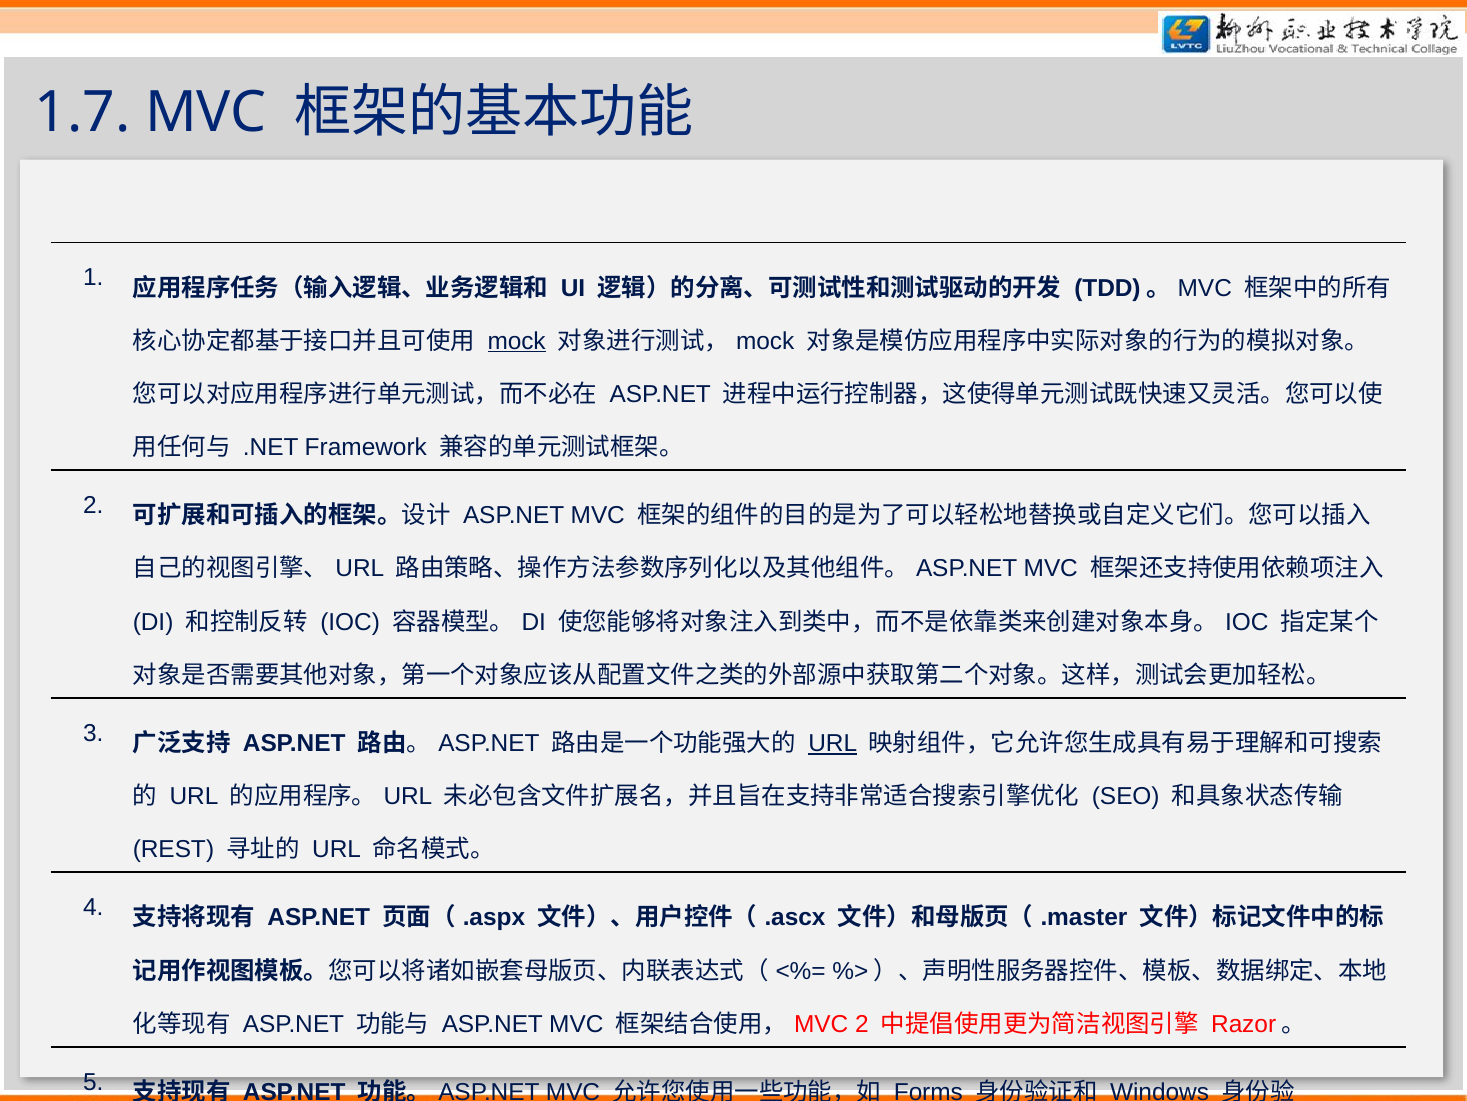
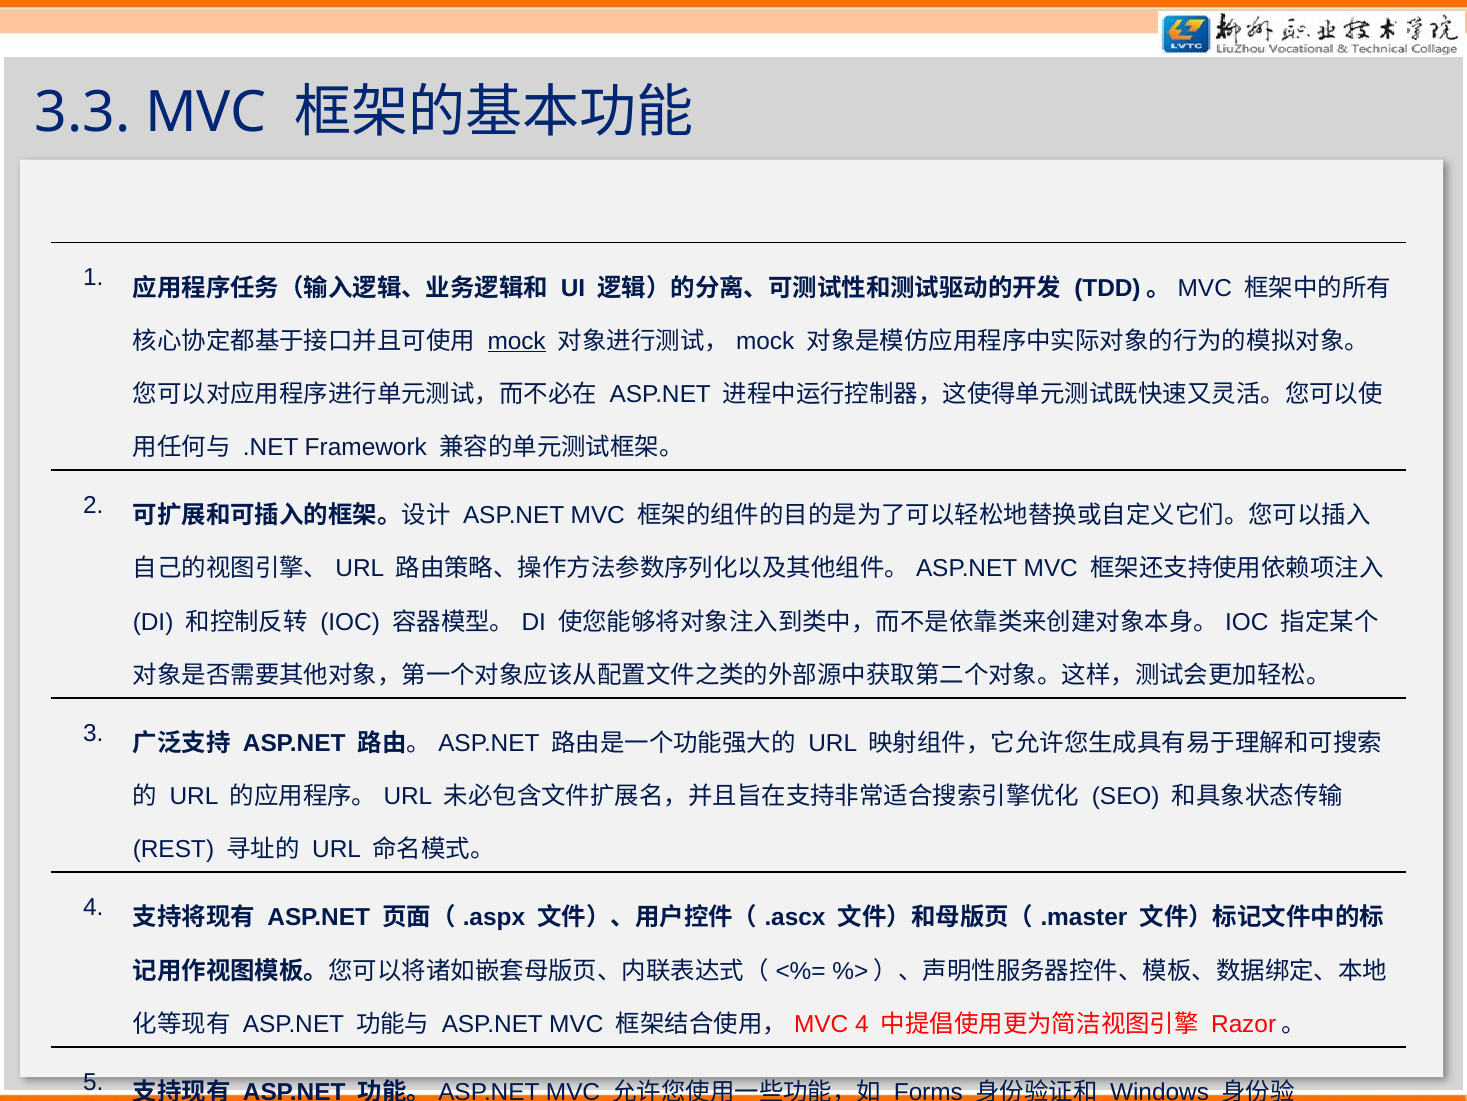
1.7: 1.7 -> 3.3
URL at (833, 743) underline: present -> none
MVC 2: 2 -> 4
